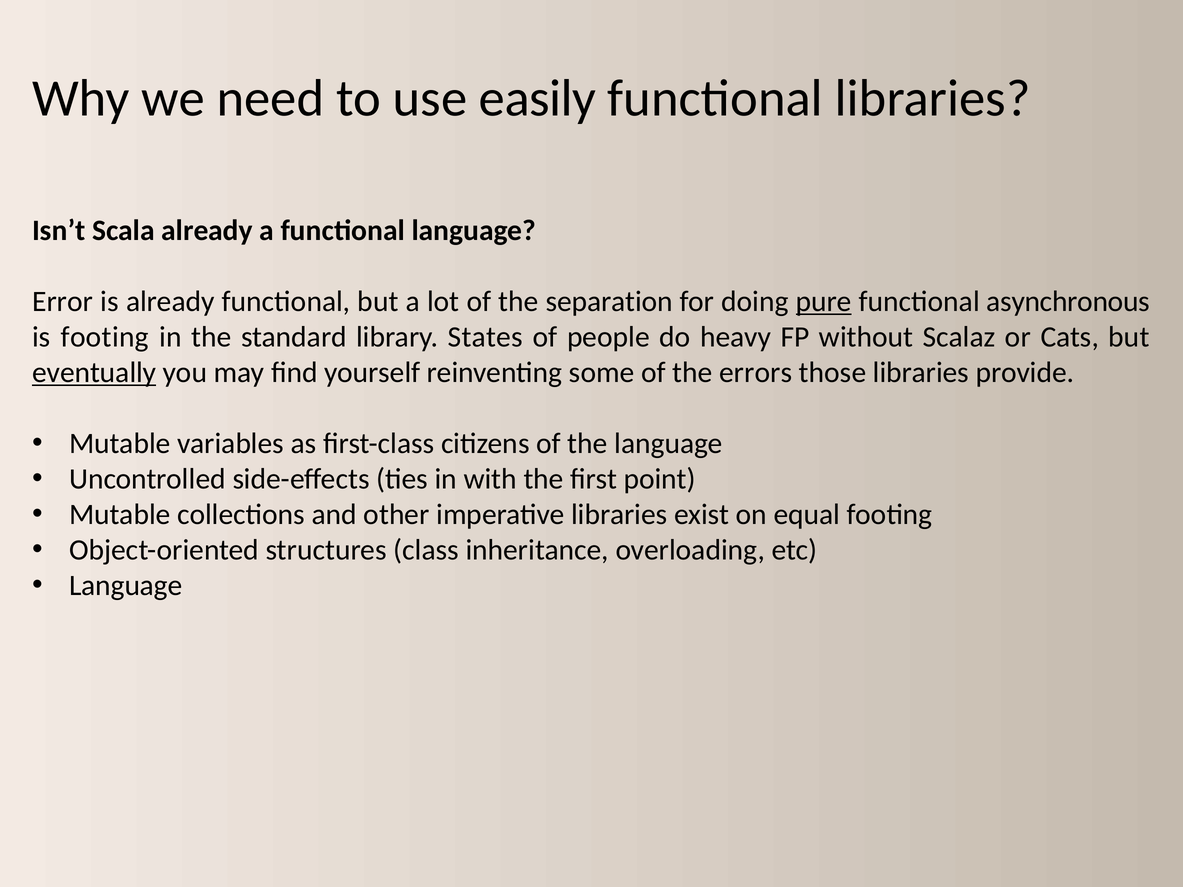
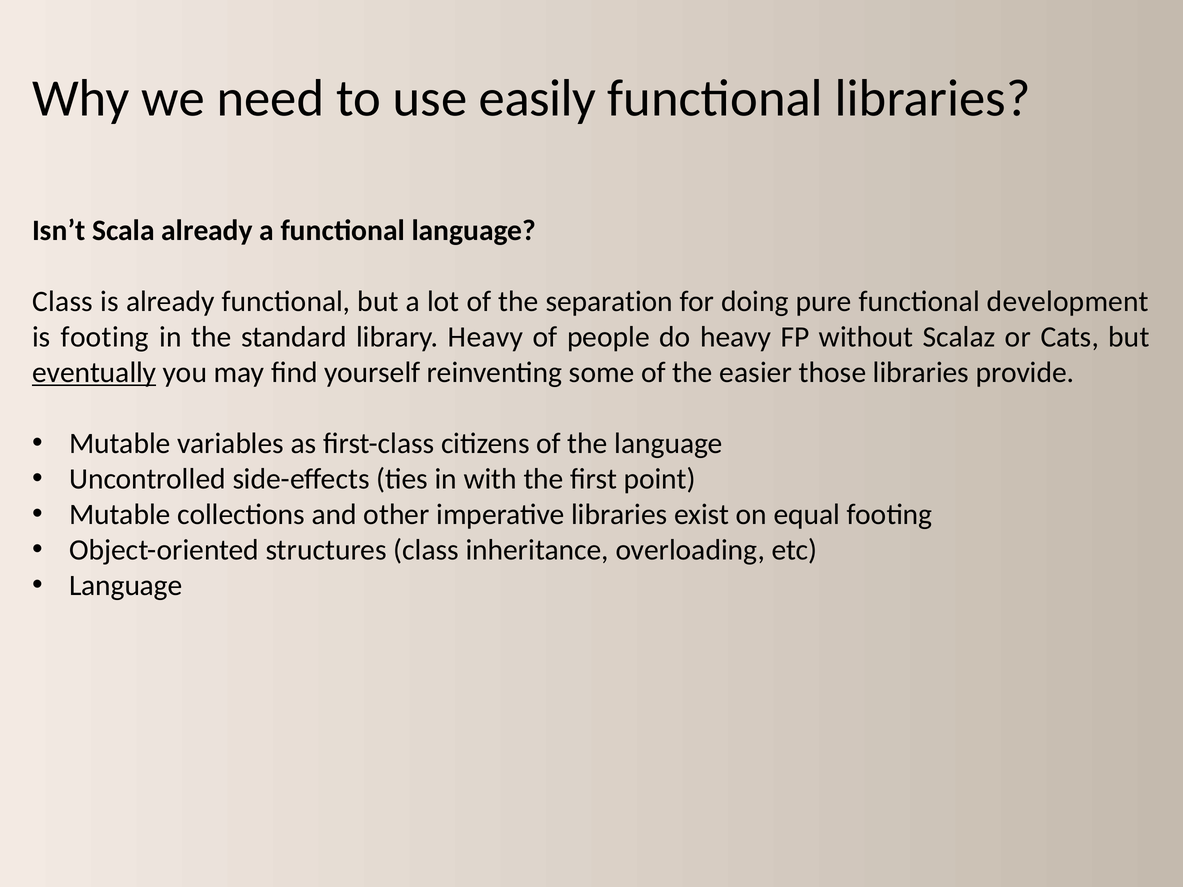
Error at (63, 302): Error -> Class
pure underline: present -> none
asynchronous: asynchronous -> development
library States: States -> Heavy
errors: errors -> easier
